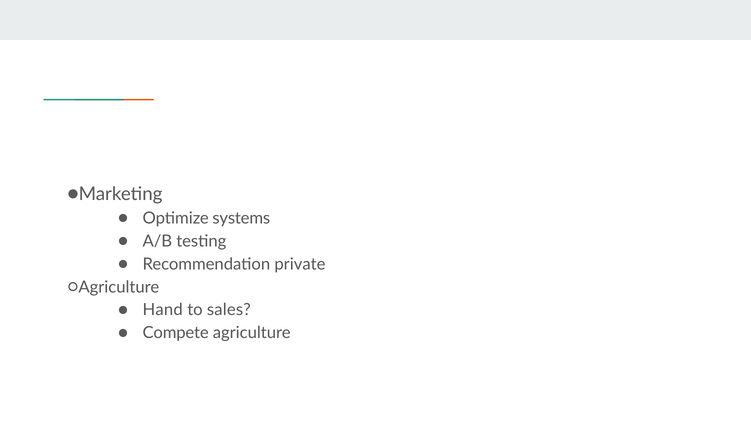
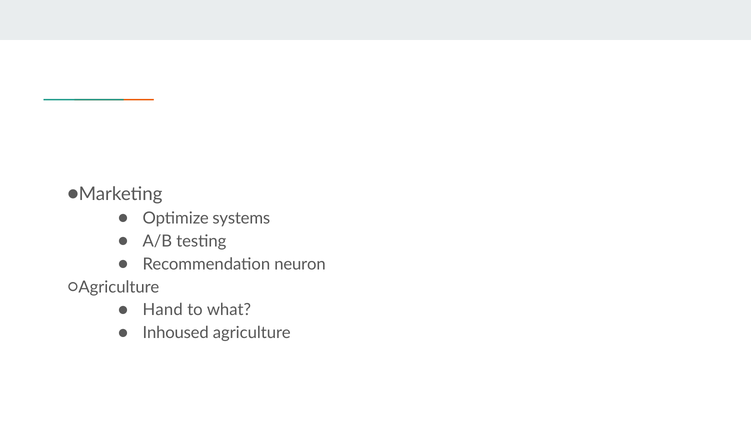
private: private -> neuron
sales: sales -> what
Compete: Compete -> Inhoused
